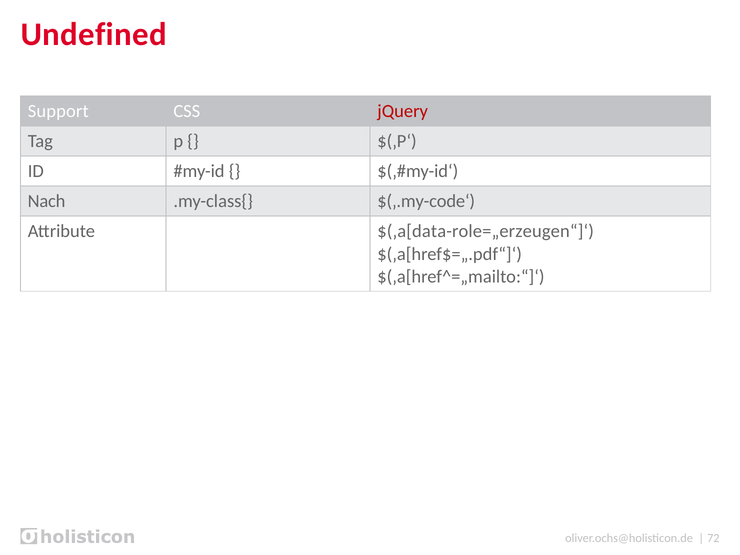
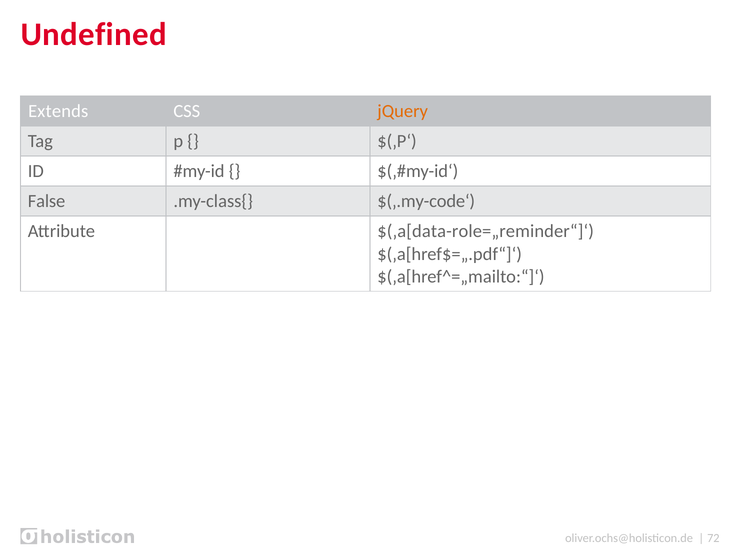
Support: Support -> Extends
jQuery colour: red -> orange
Nach: Nach -> False
$(‚a[data-role=„erzeugen“]‘: $(‚a[data-role=„erzeugen“]‘ -> $(‚a[data-role=„reminder“]‘
